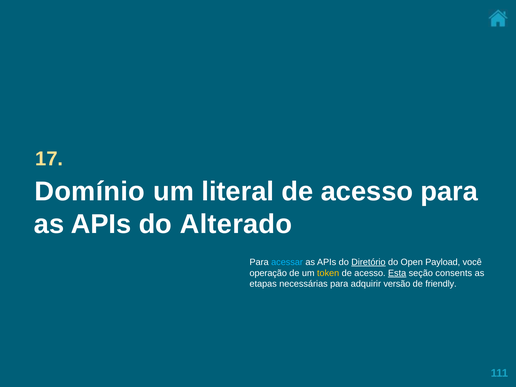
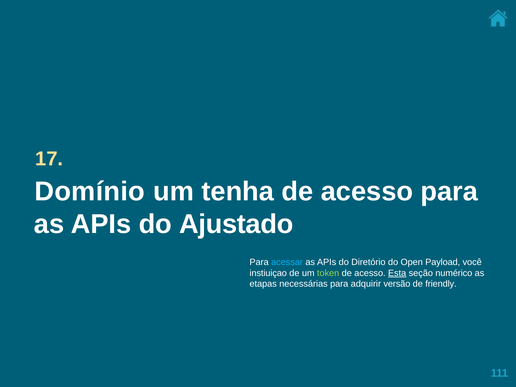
literal: literal -> tenha
Alterado: Alterado -> Ajustado
Diretório underline: present -> none
operação: operação -> instiuiçao
token colour: yellow -> light green
consents: consents -> numérico
